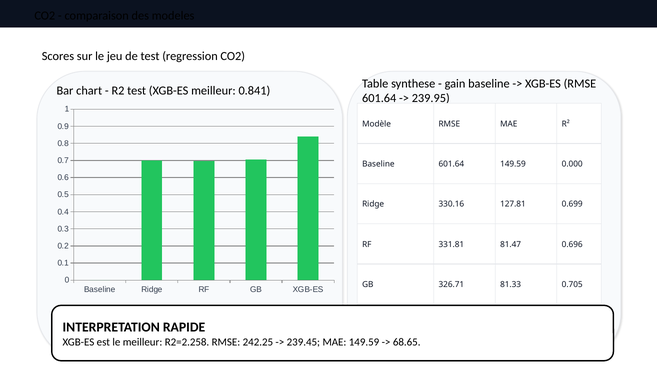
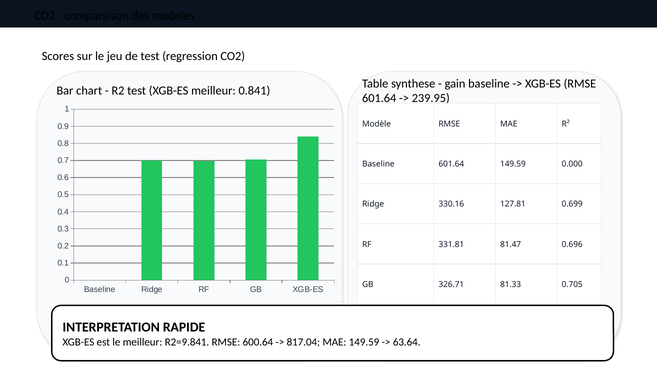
R2=2.258: R2=2.258 -> R2=9.841
242.25: 242.25 -> 600.64
239.45: 239.45 -> 817.04
68.65: 68.65 -> 63.64
